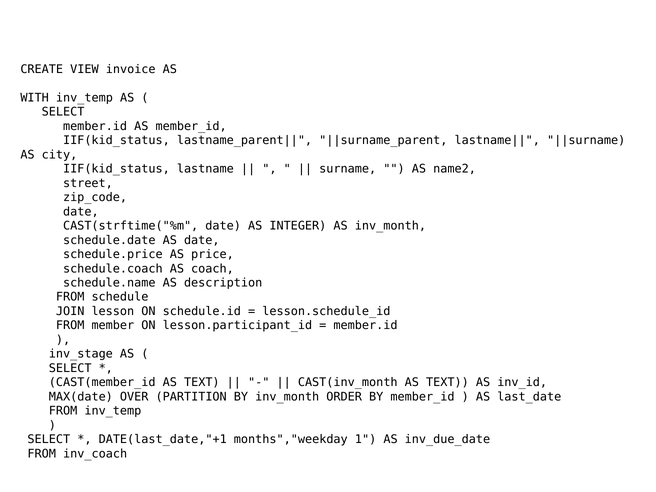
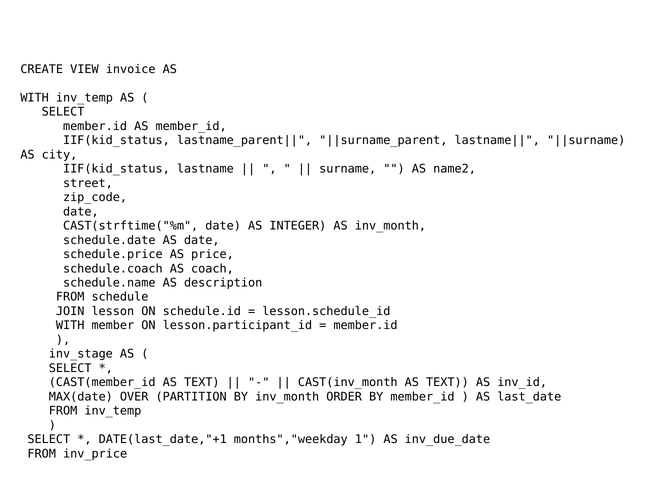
FROM at (70, 326): FROM -> WITH
inv_coach: inv_coach -> inv_price
